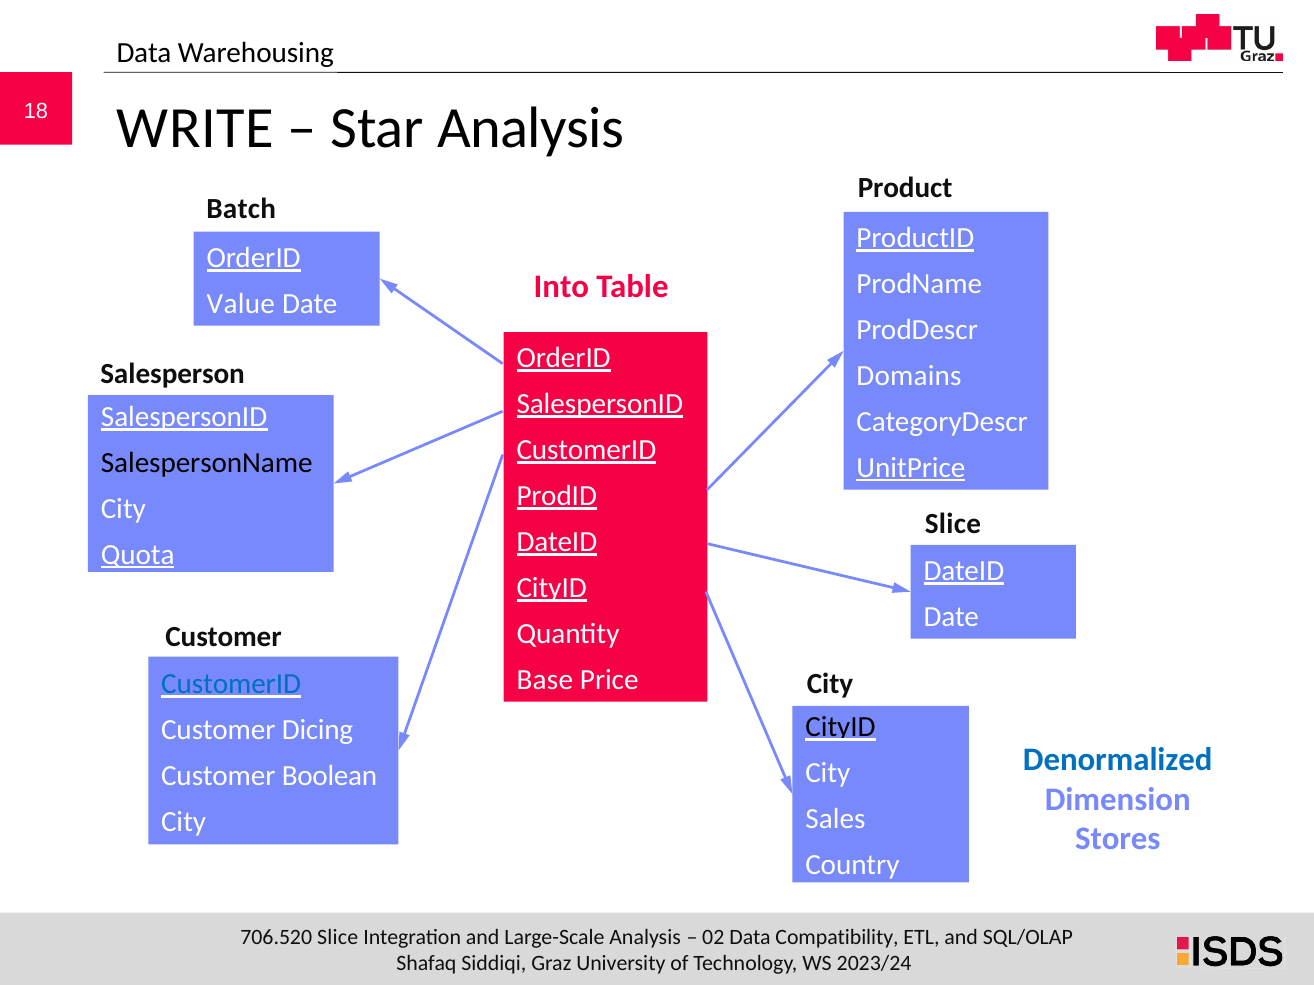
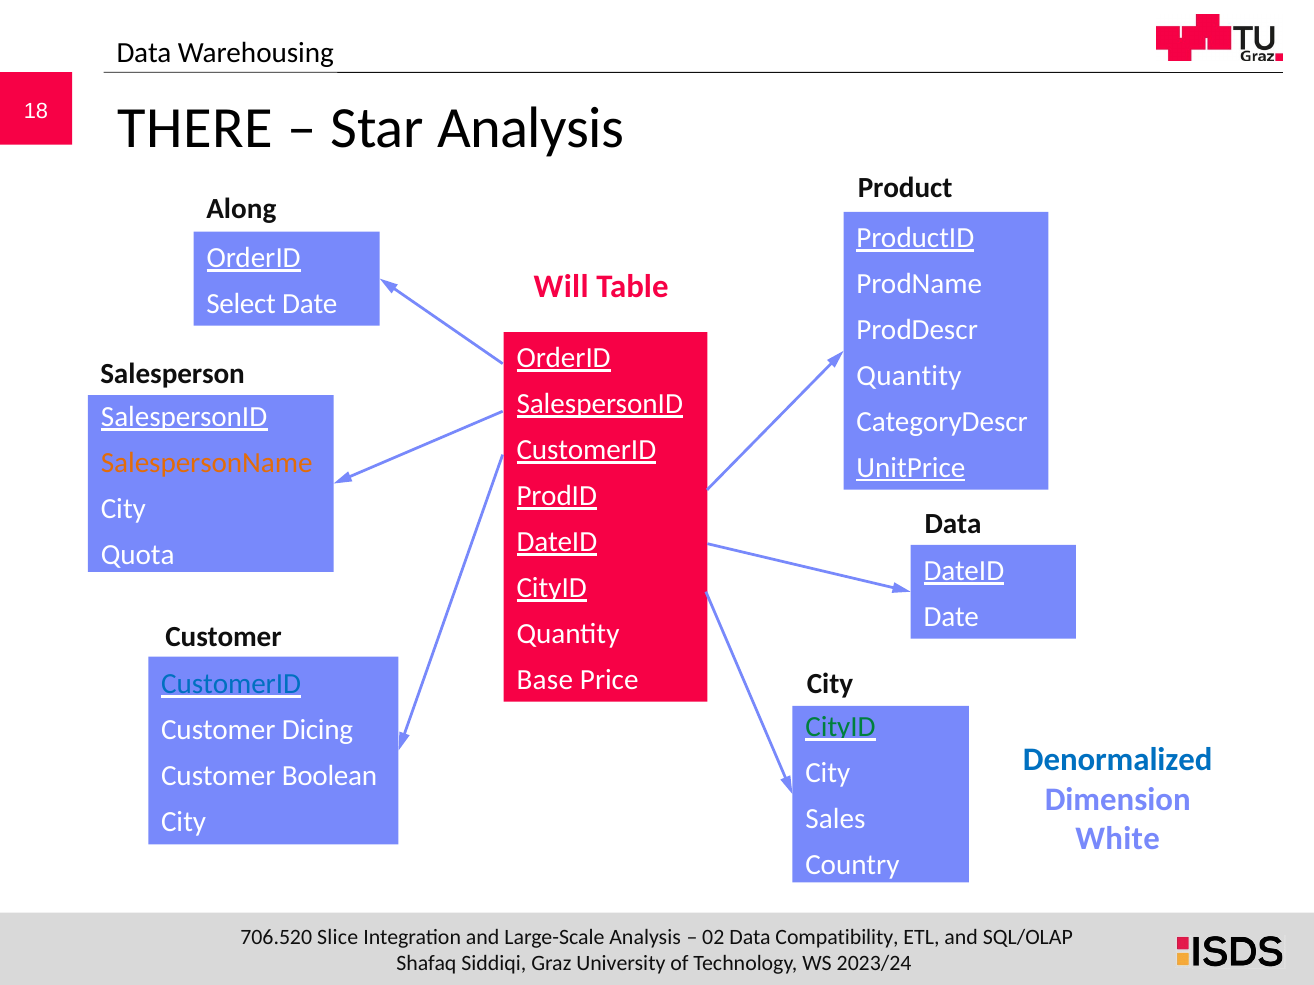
WRITE: WRITE -> THERE
Batch: Batch -> Along
Into: Into -> Will
Value: Value -> Select
Domains at (909, 376): Domains -> Quantity
SalespersonName colour: black -> orange
Slice at (953, 524): Slice -> Data
Quota underline: present -> none
CityID at (840, 728) colour: black -> green
Stores: Stores -> White
